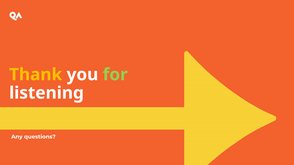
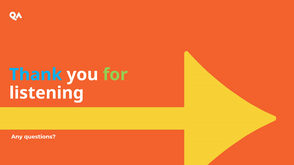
Thank colour: yellow -> light blue
